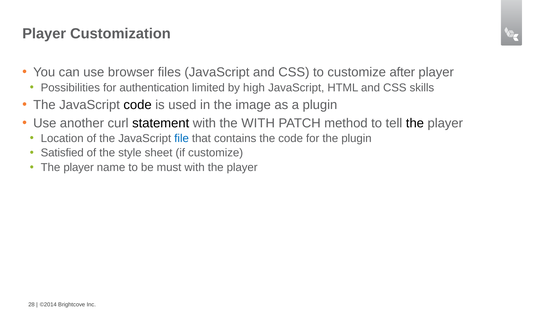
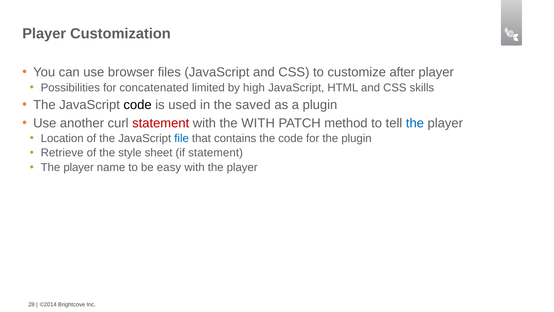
authentication: authentication -> concatenated
image: image -> saved
statement at (161, 123) colour: black -> red
the at (415, 123) colour: black -> blue
Satisfied: Satisfied -> Retrieve
if customize: customize -> statement
must: must -> easy
